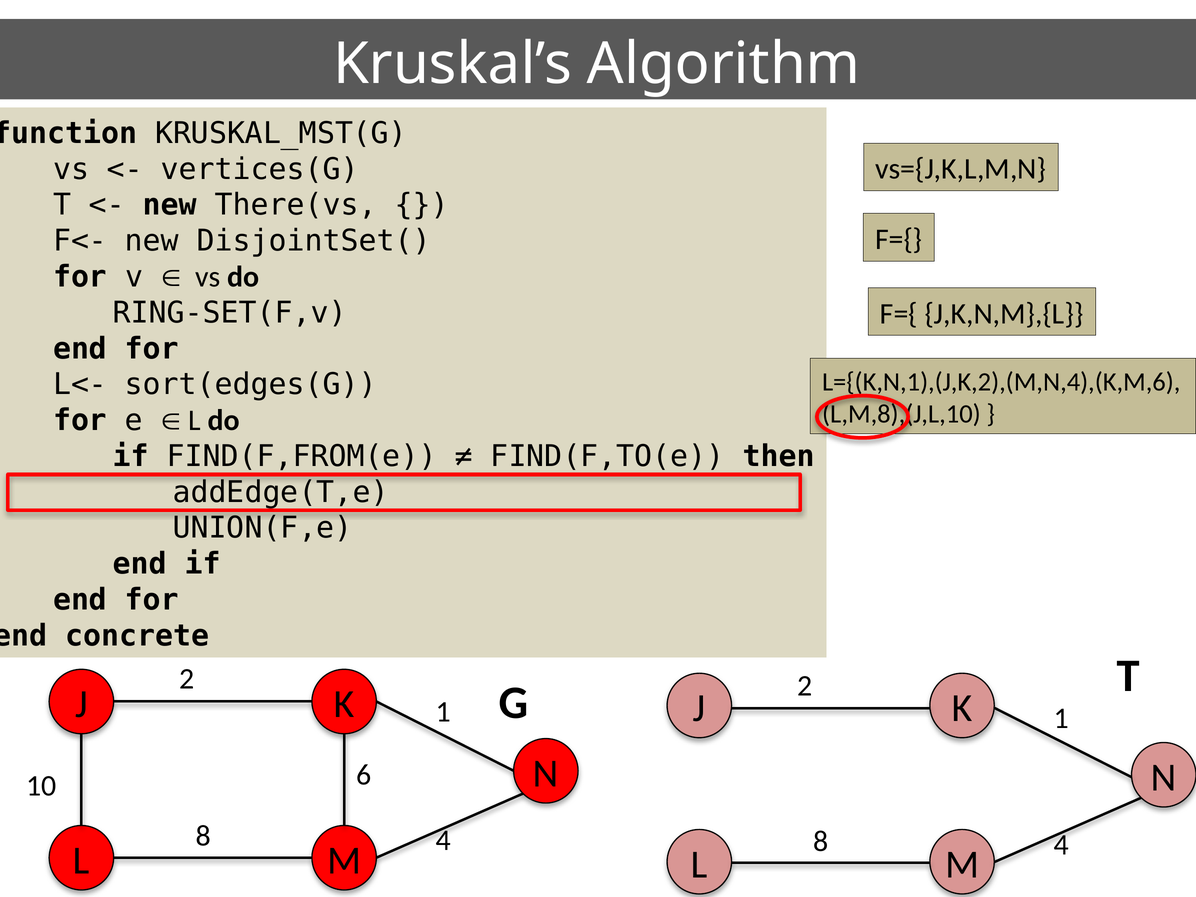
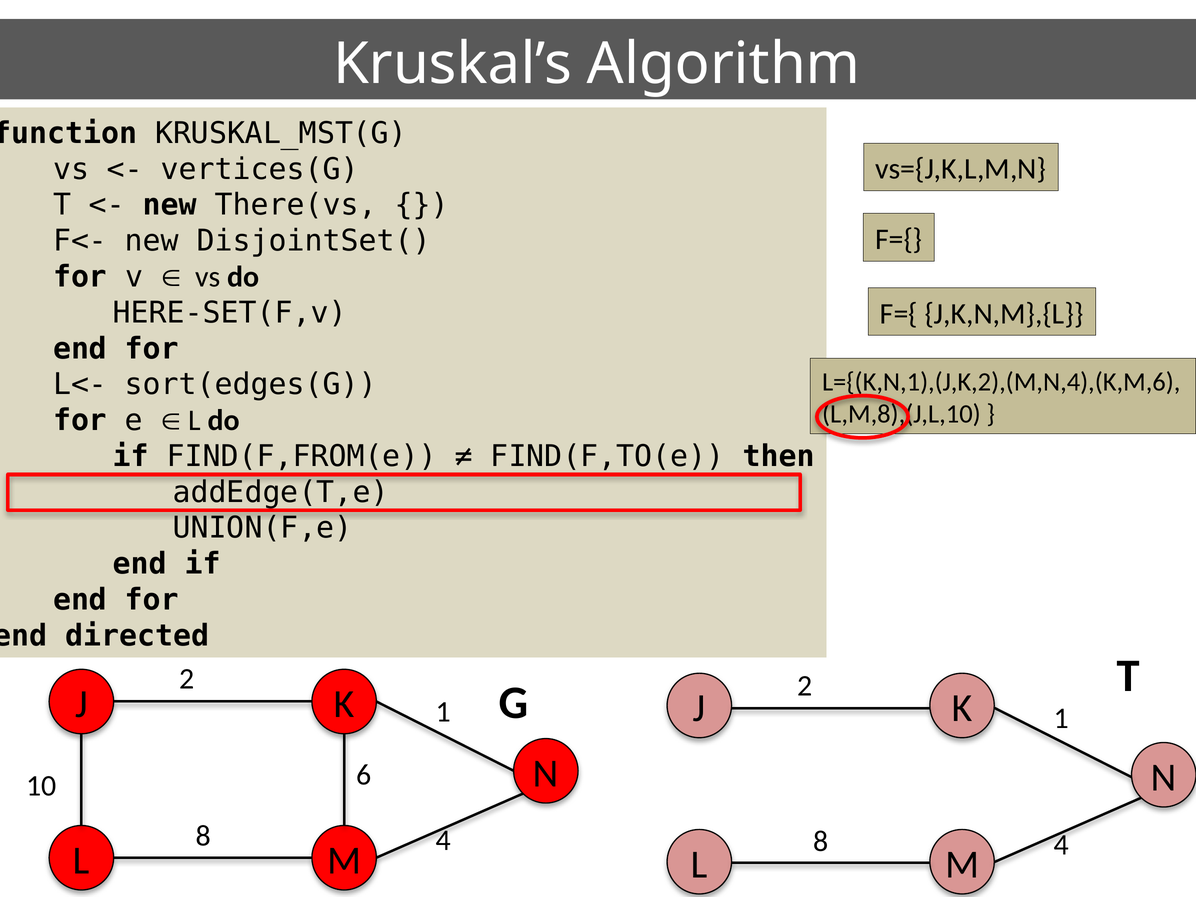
RING-SET(F,v: RING-SET(F,v -> HERE-SET(F,v
concrete: concrete -> directed
